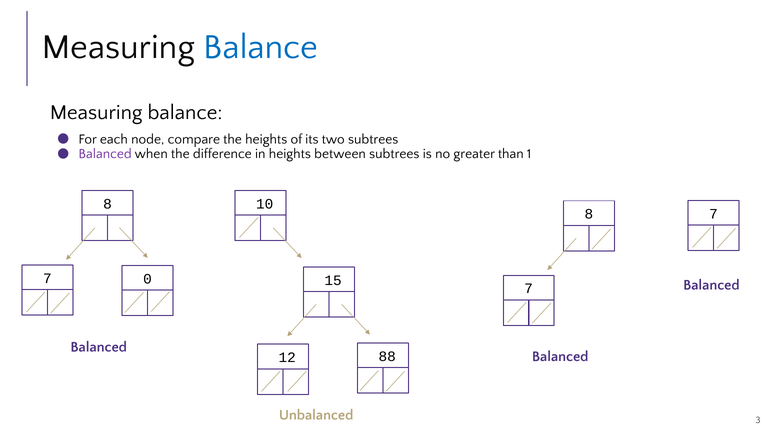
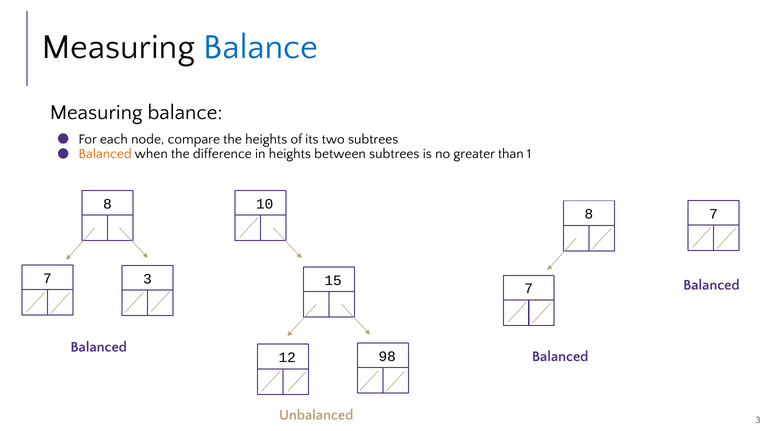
Balanced at (105, 154) colour: purple -> orange
7 0: 0 -> 3
88: 88 -> 98
